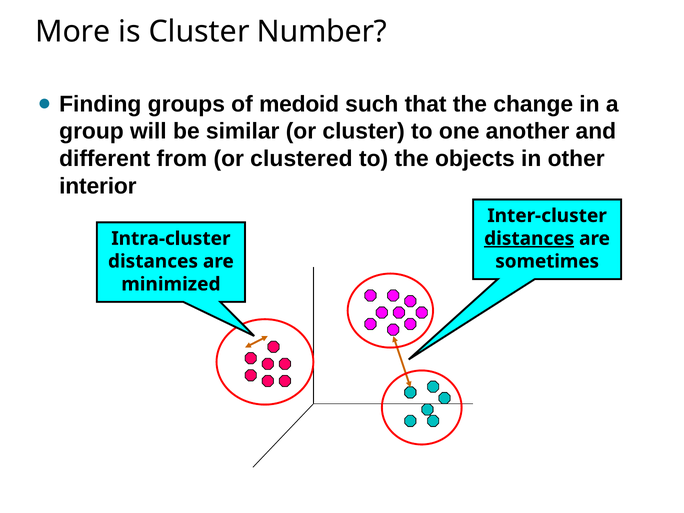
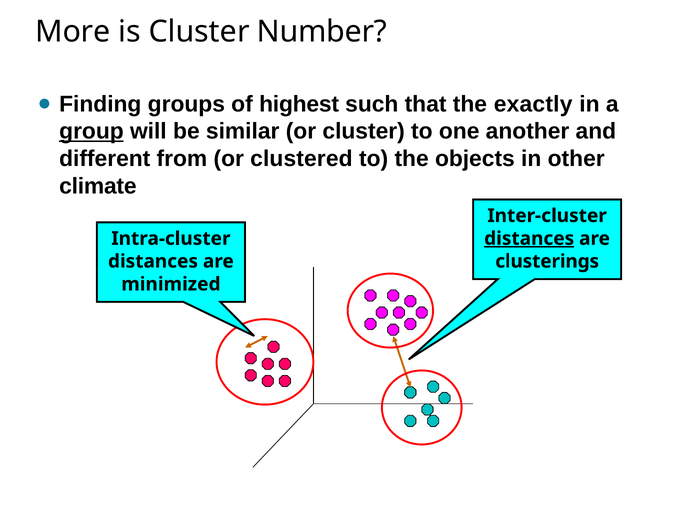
medoid: medoid -> highest
change: change -> exactly
group underline: none -> present
interior: interior -> climate
sometimes: sometimes -> clusterings
